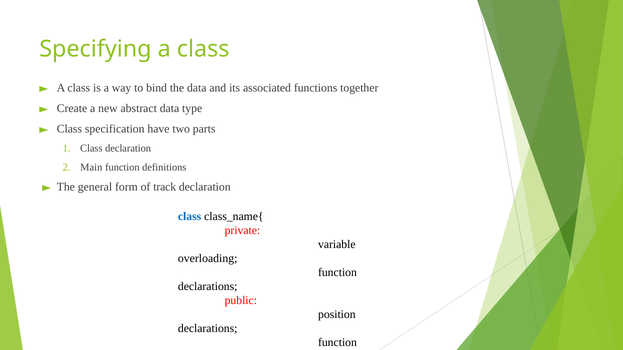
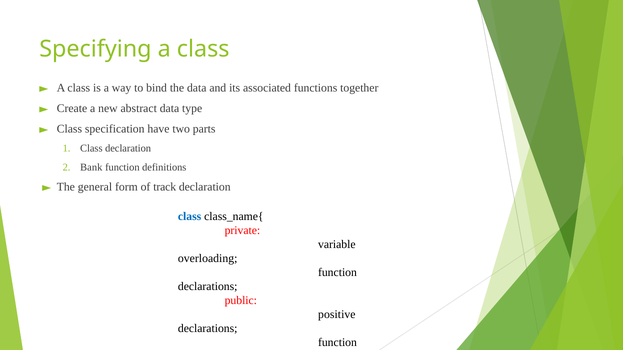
Main: Main -> Bank
position: position -> positive
